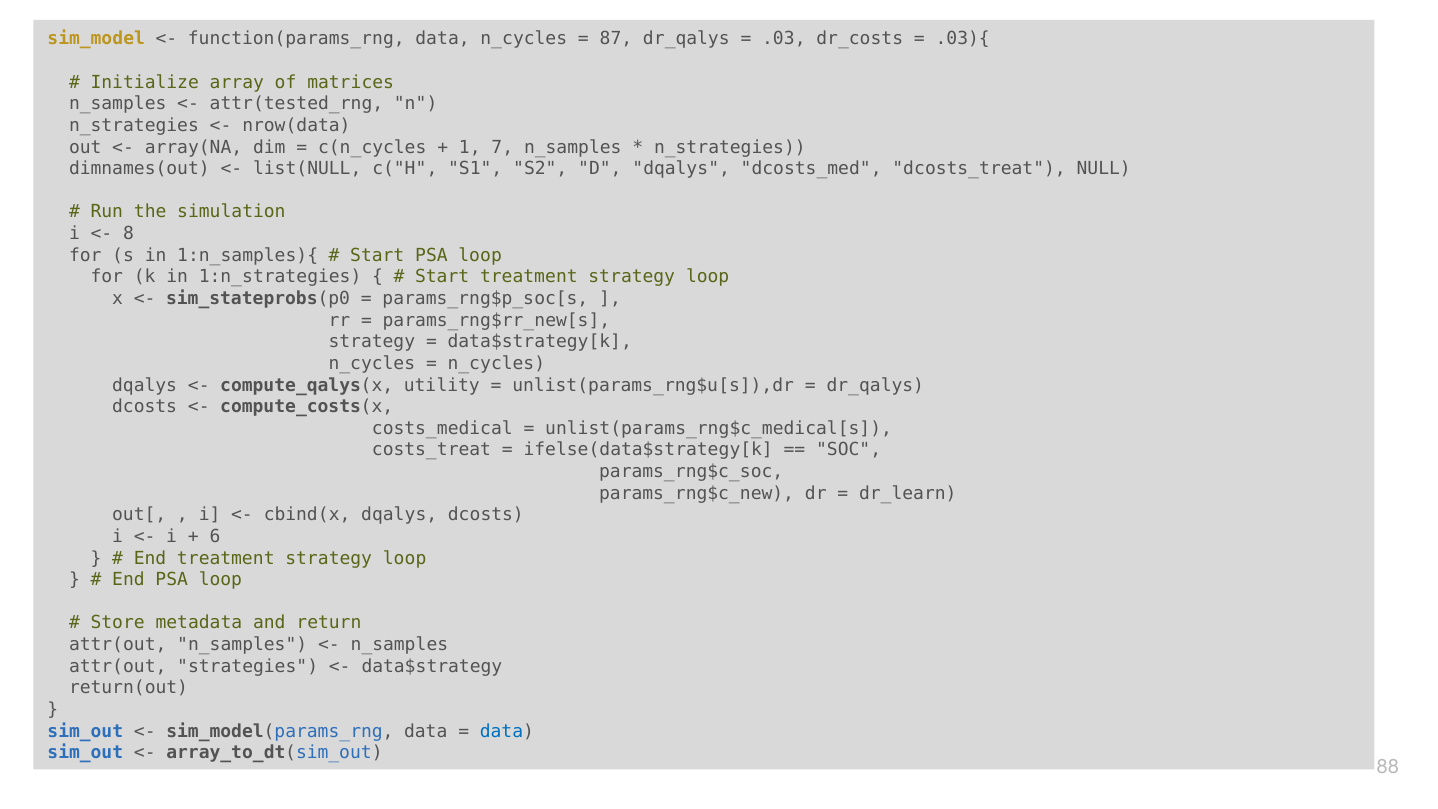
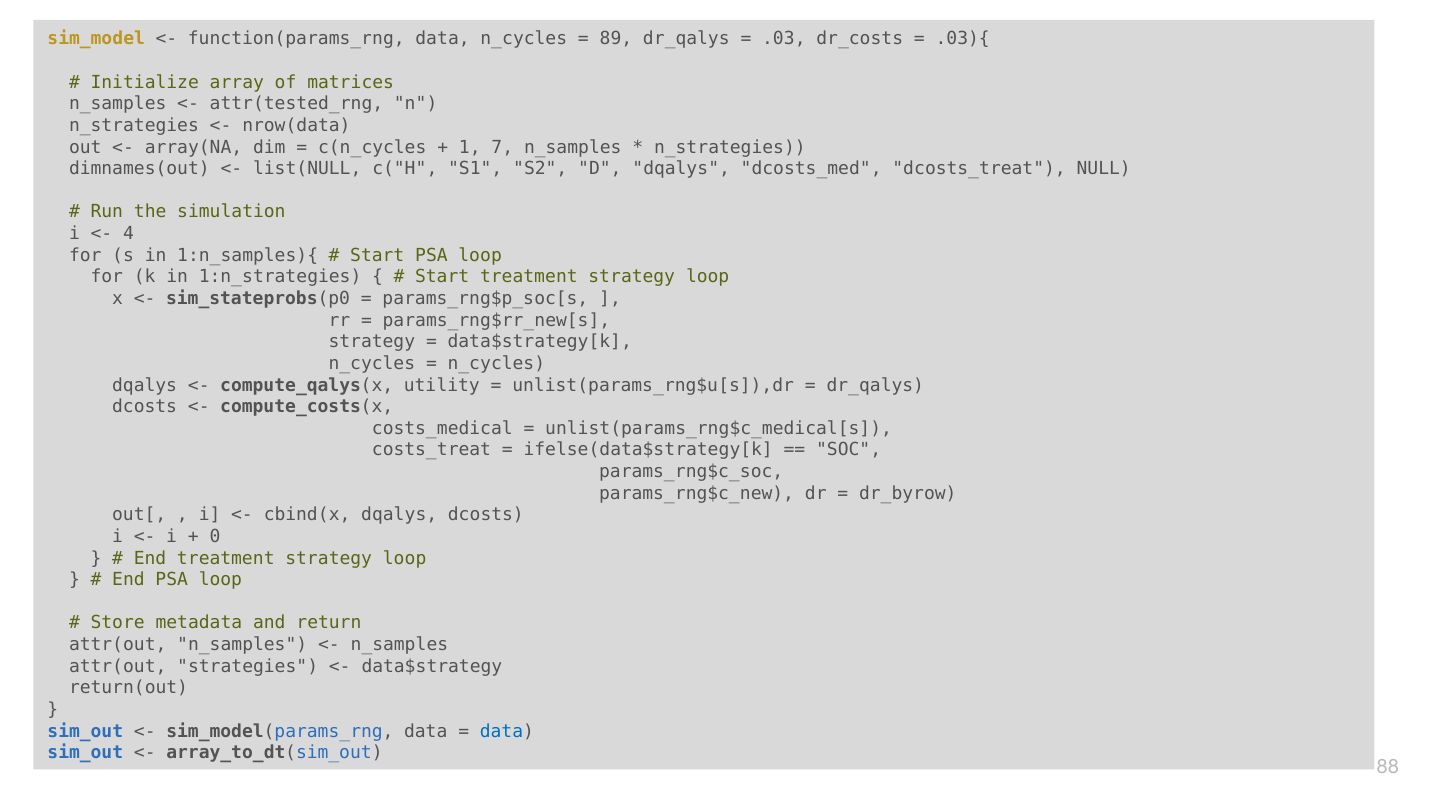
87: 87 -> 89
8: 8 -> 4
dr_learn: dr_learn -> dr_byrow
6: 6 -> 0
